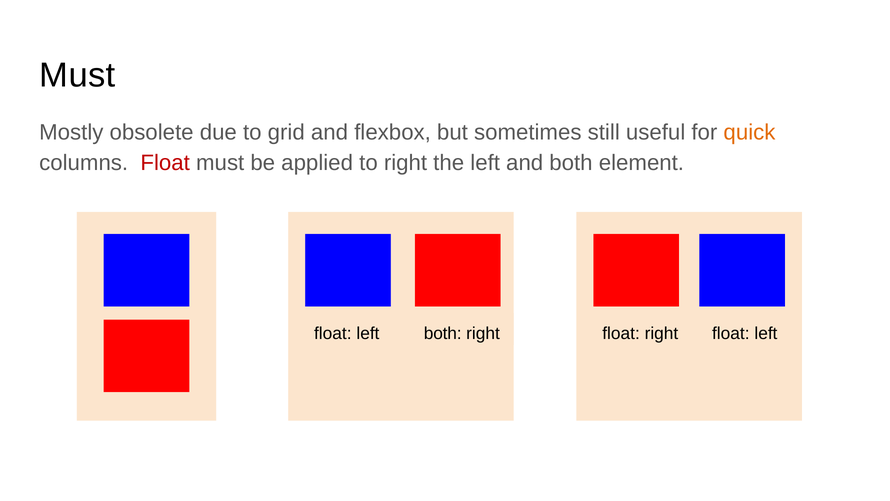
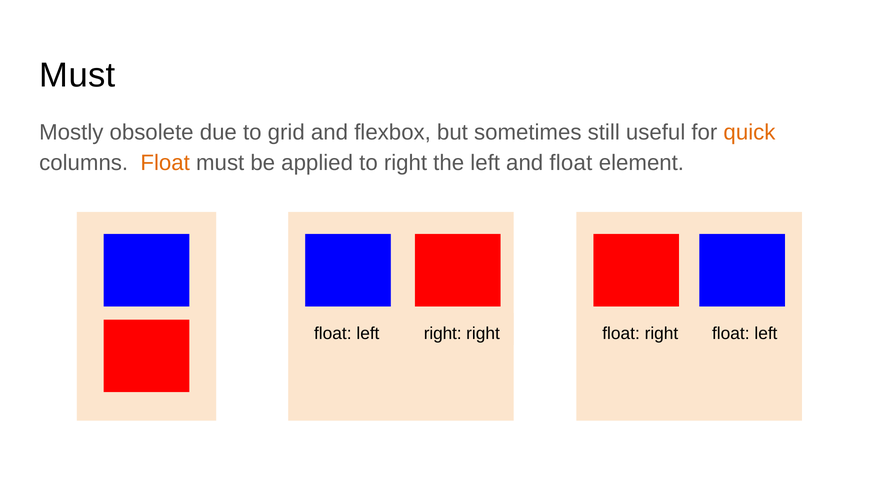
Float at (165, 163) colour: red -> orange
and both: both -> float
left both: both -> right
